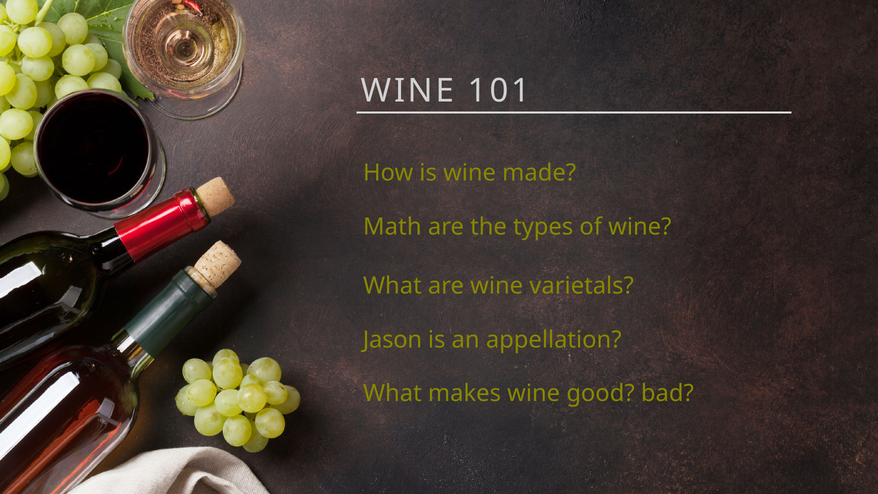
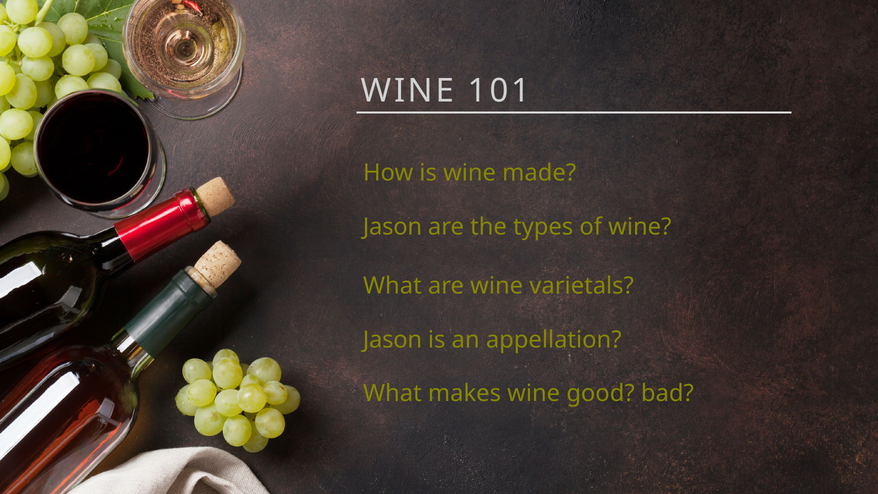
Math at (392, 227): Math -> Jason
